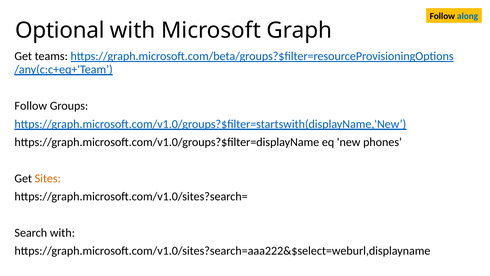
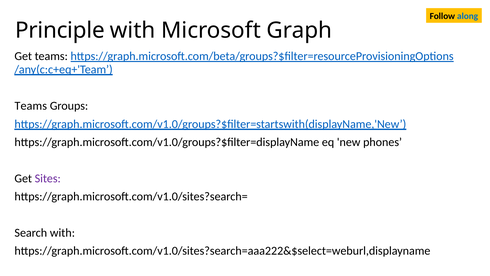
Optional: Optional -> Principle
Follow at (31, 106): Follow -> Teams
Sites colour: orange -> purple
